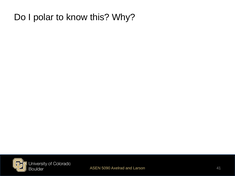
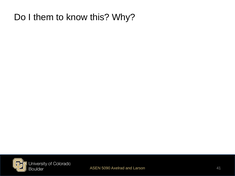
polar: polar -> them
